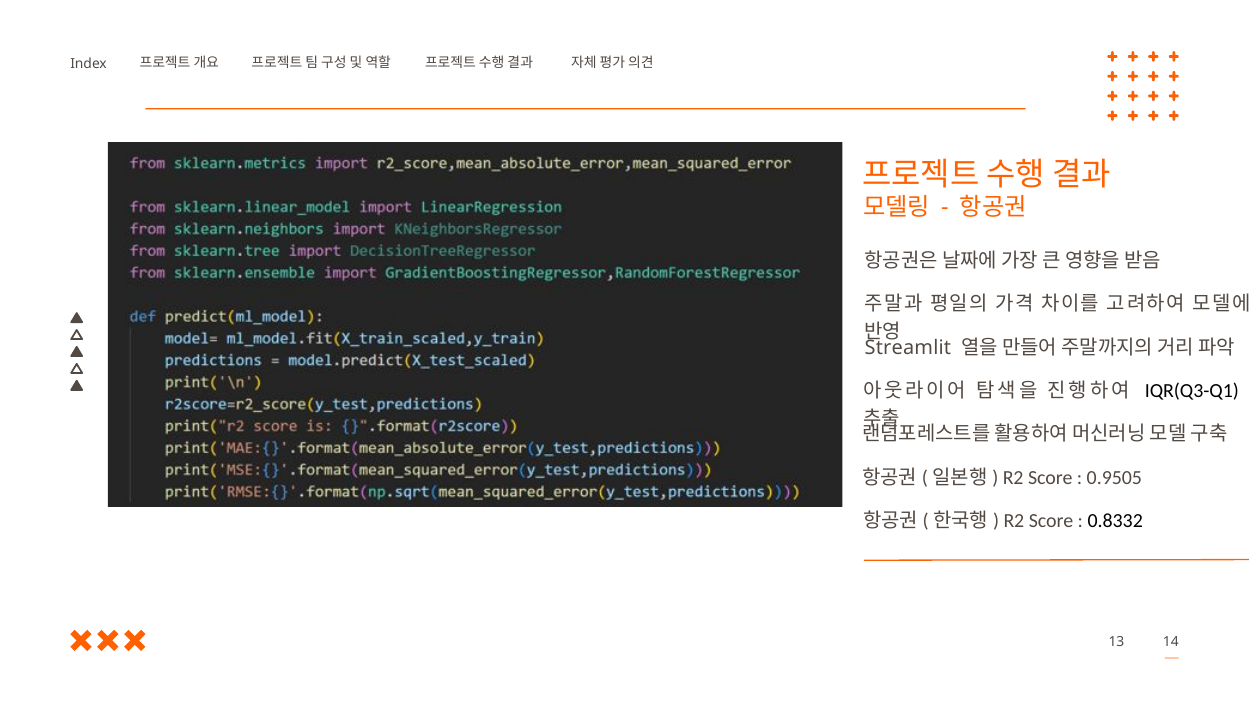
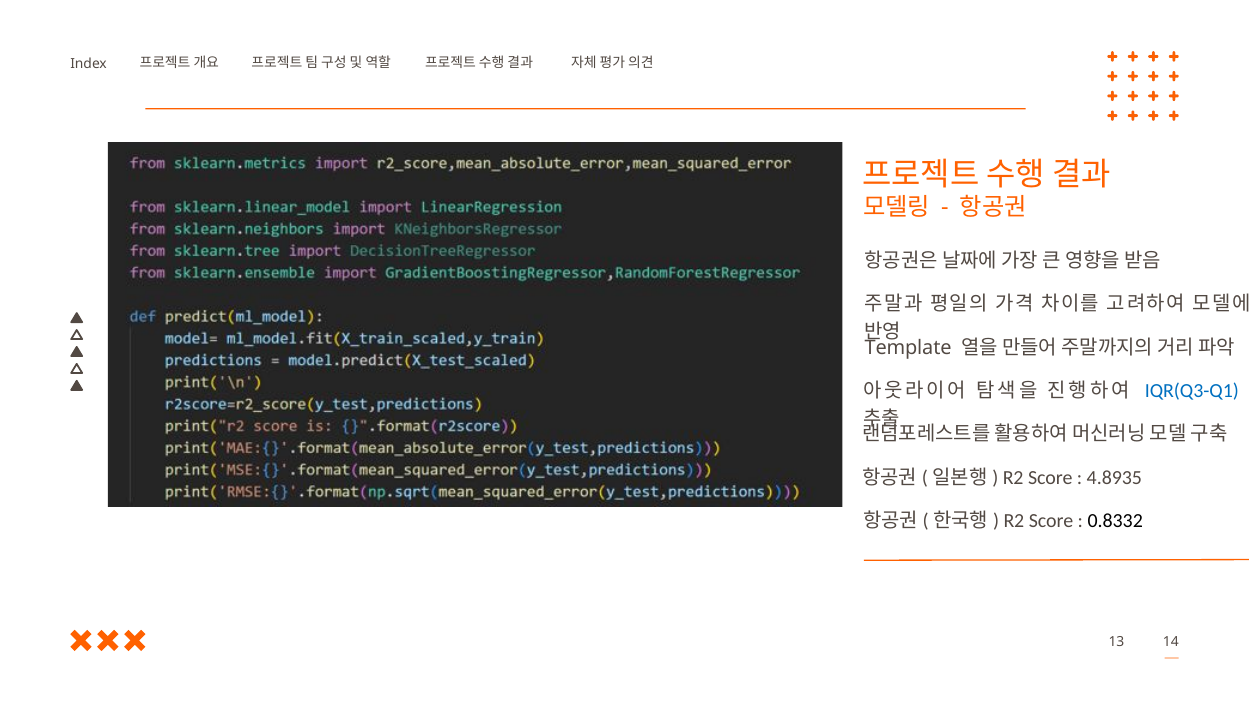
Streamlit: Streamlit -> Template
IQR(Q3-Q1 colour: black -> blue
0.9505: 0.9505 -> 4.8935
